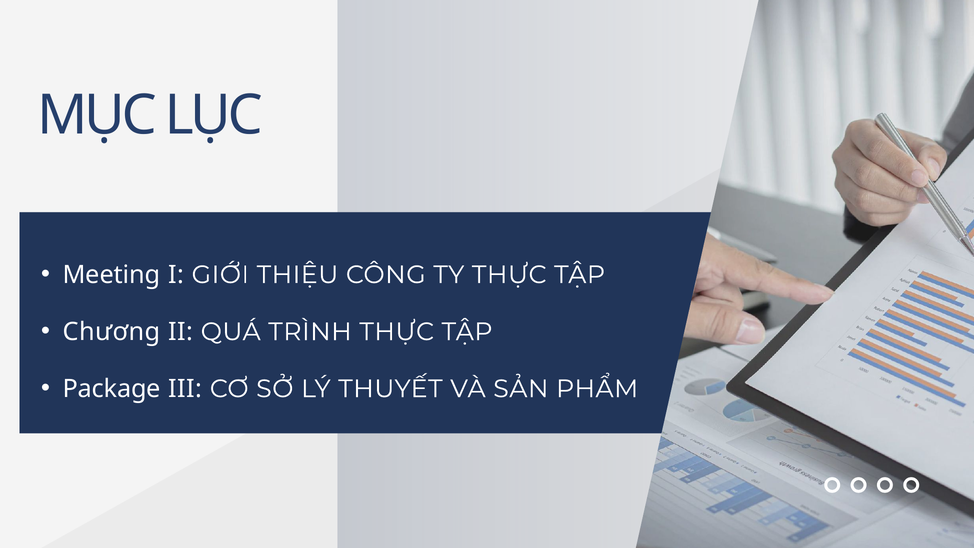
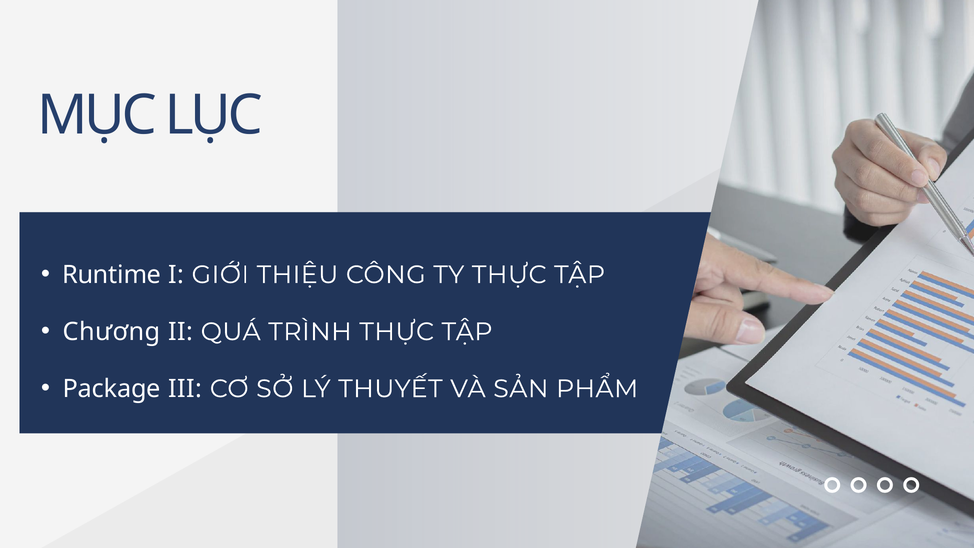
Meeting: Meeting -> Runtime
